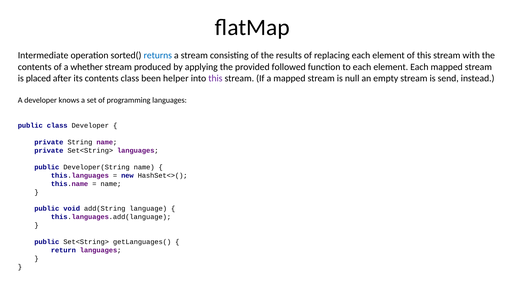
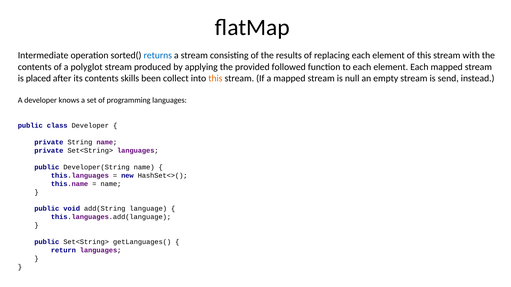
whether: whether -> polyglot
contents class: class -> skills
helper: helper -> collect
this at (215, 78) colour: purple -> orange
